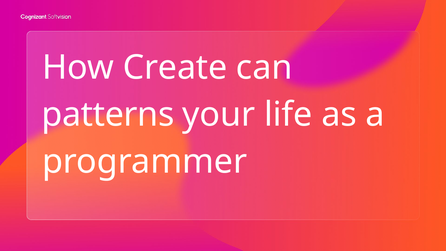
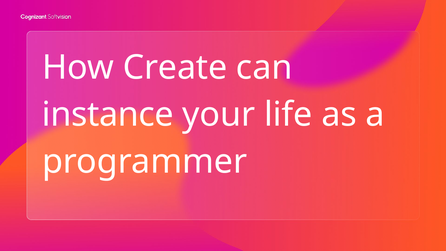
patterns: patterns -> instance
